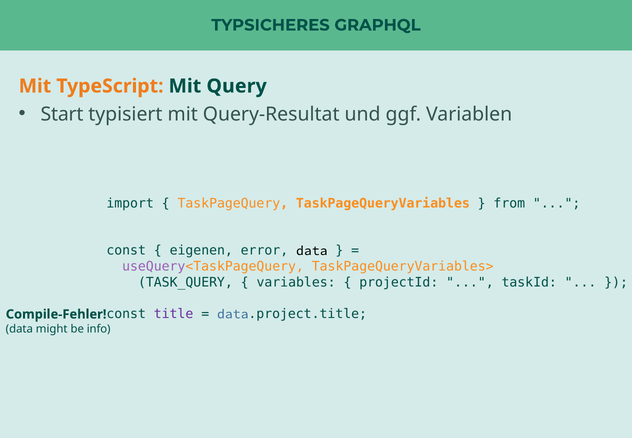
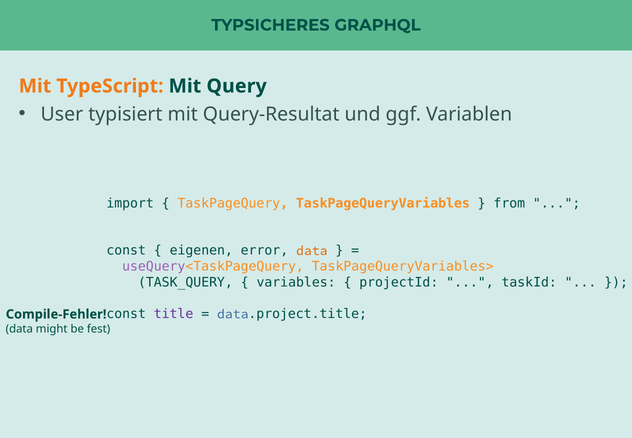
Start: Start -> User
data at (312, 250) colour: black -> orange
info: info -> fest
